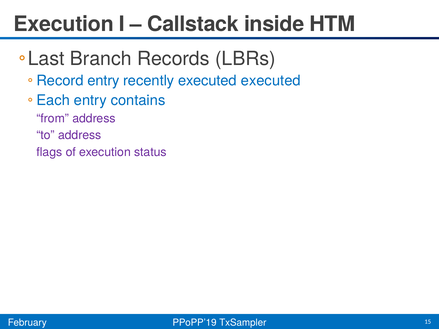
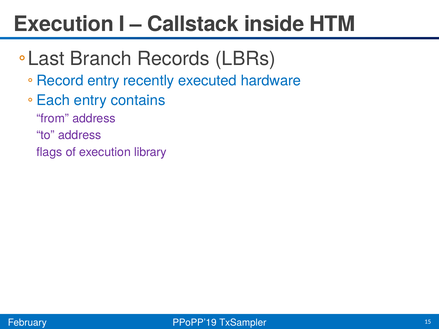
executed executed: executed -> hardware
status: status -> library
